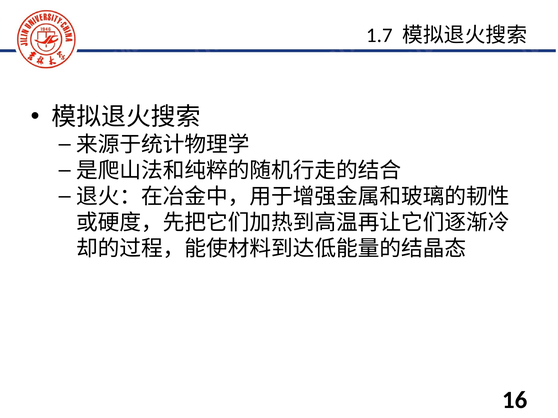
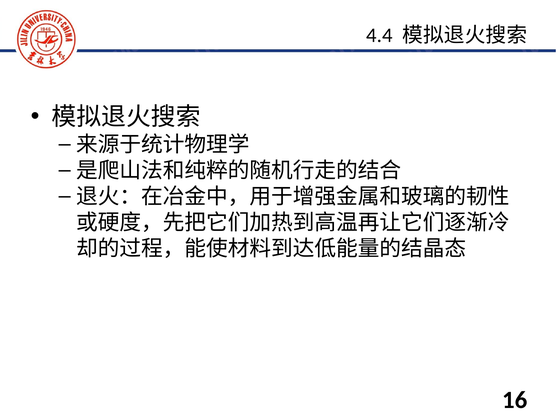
1.7: 1.7 -> 4.4
